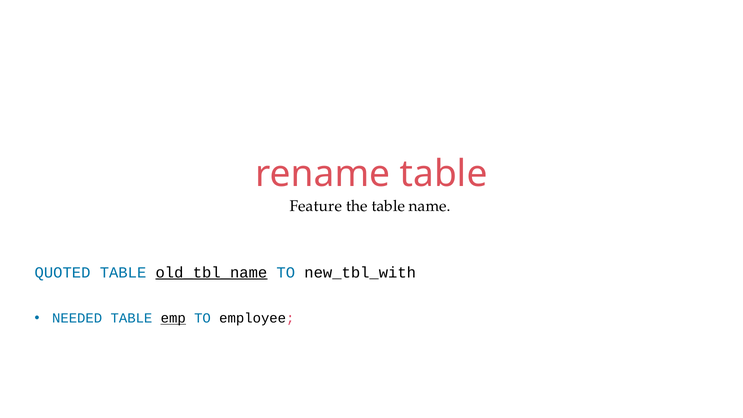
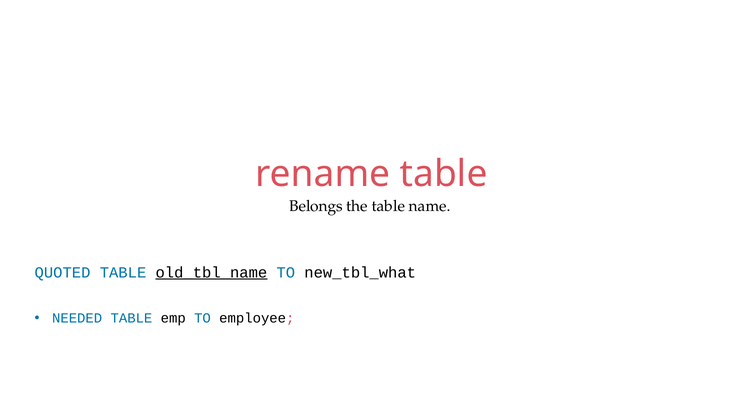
Feature: Feature -> Belongs
new_tbl_with: new_tbl_with -> new_tbl_what
emp underline: present -> none
